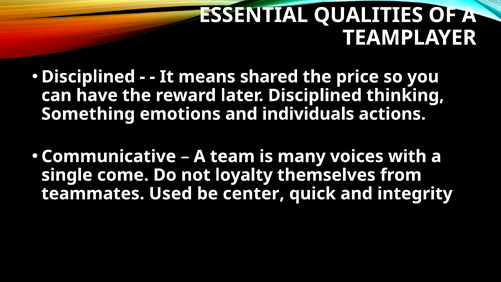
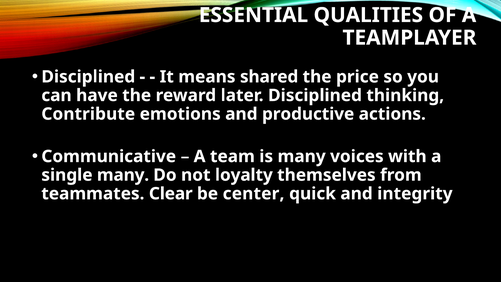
Something: Something -> Contribute
individuals: individuals -> productive
single come: come -> many
Used: Used -> Clear
